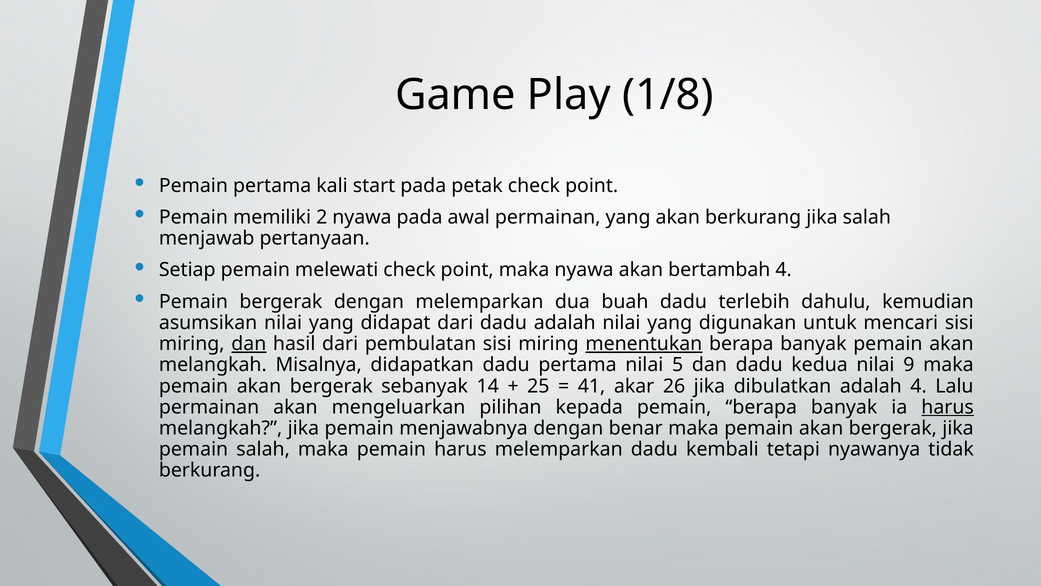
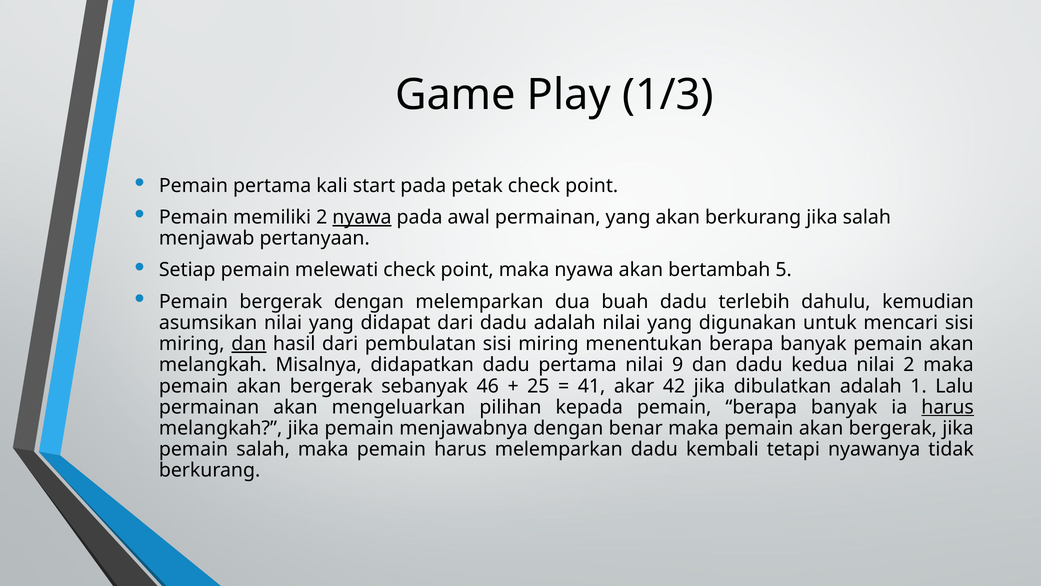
1/8: 1/8 -> 1/3
nyawa at (362, 217) underline: none -> present
bertambah 4: 4 -> 5
menentukan underline: present -> none
5: 5 -> 9
nilai 9: 9 -> 2
14: 14 -> 46
26: 26 -> 42
adalah 4: 4 -> 1
